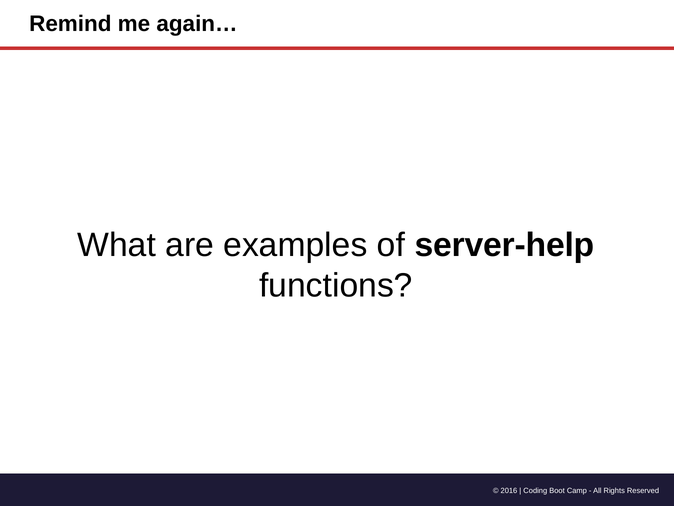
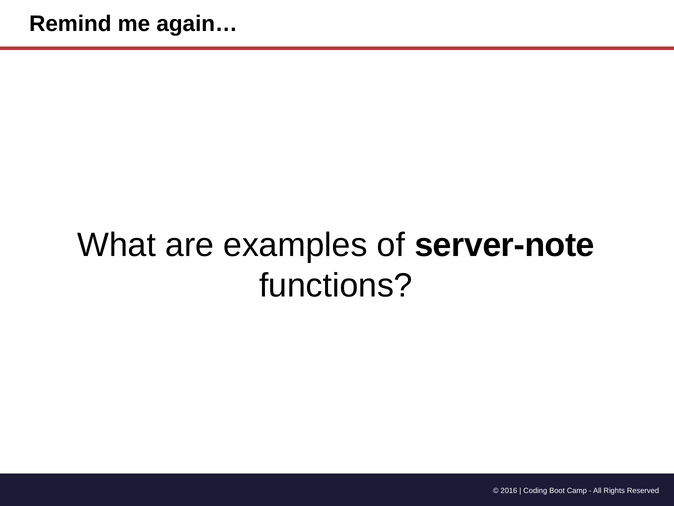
server-help: server-help -> server-note
